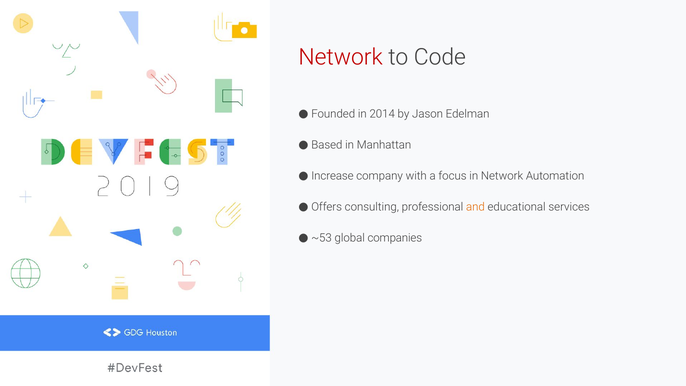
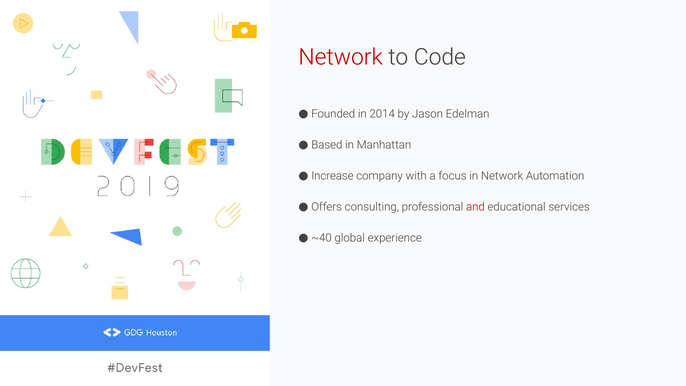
and colour: orange -> red
~53: ~53 -> ~40
companies: companies -> experience
